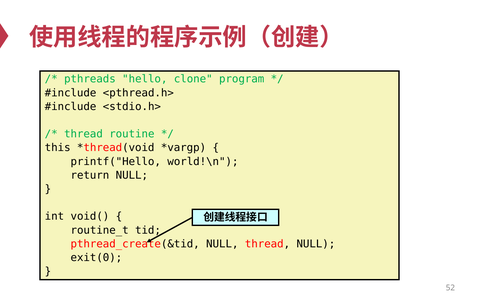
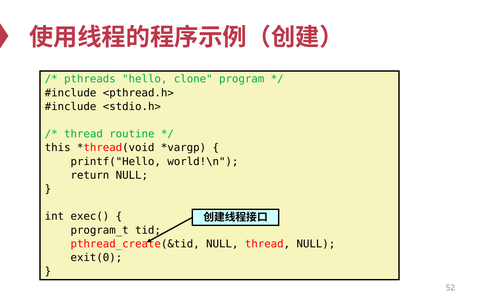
void(: void( -> exec(
routine_t: routine_t -> program_t
